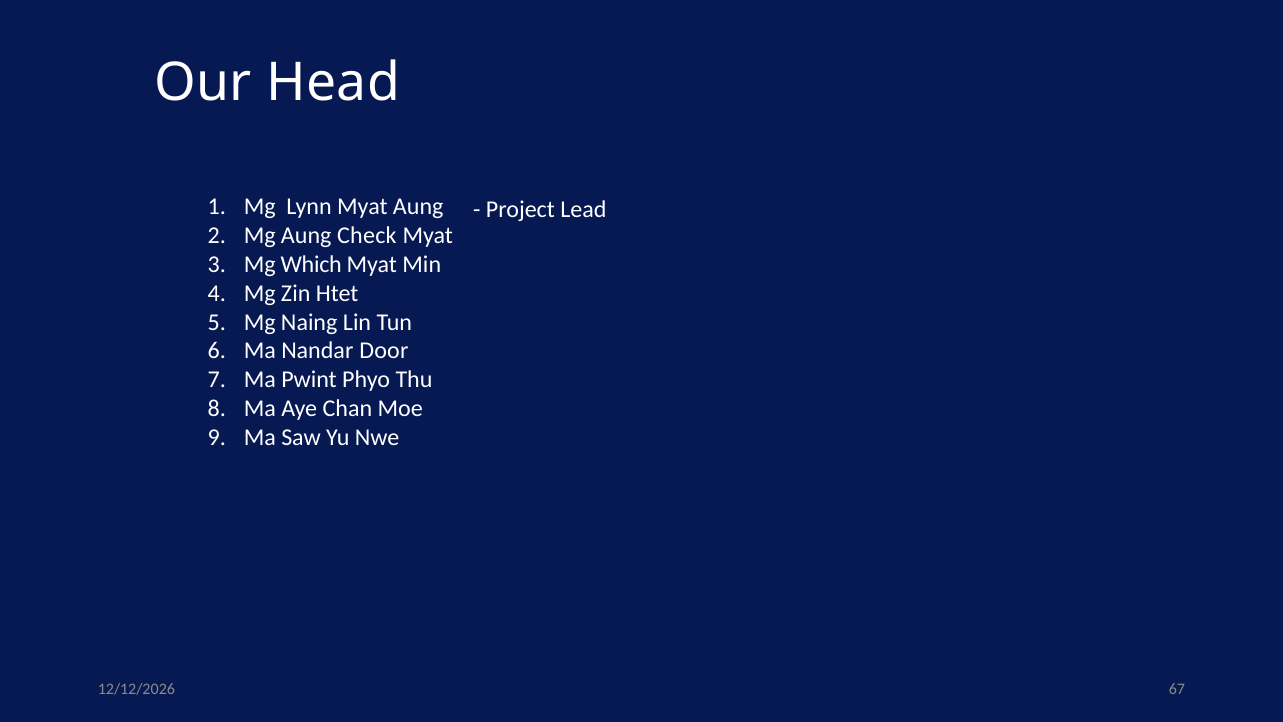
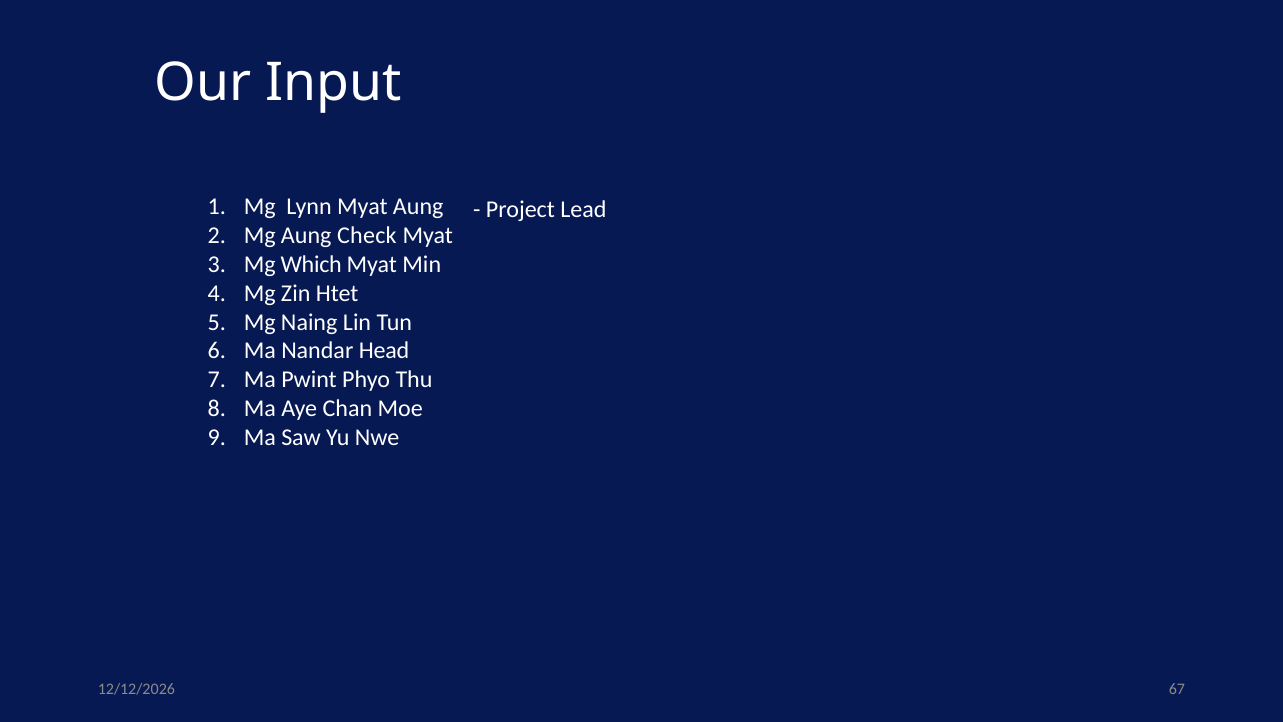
Head: Head -> Input
Door: Door -> Head
